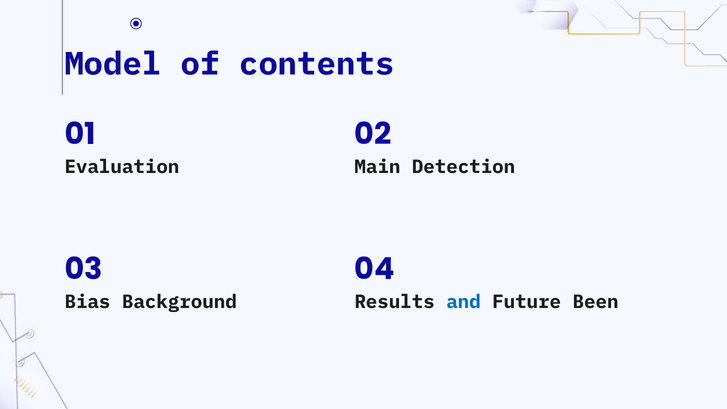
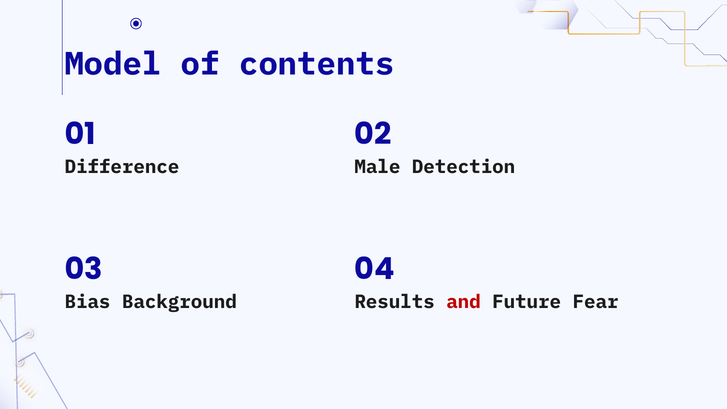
Evaluation: Evaluation -> Difference
Main: Main -> Male
and colour: blue -> red
Been: Been -> Fear
